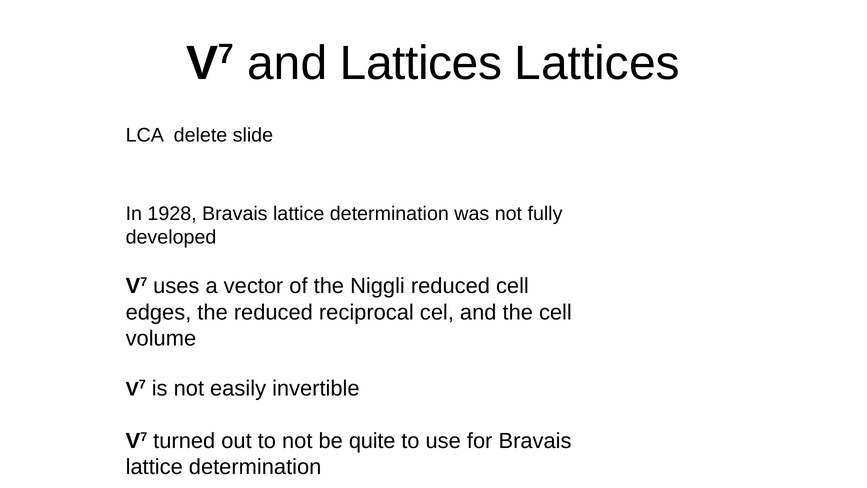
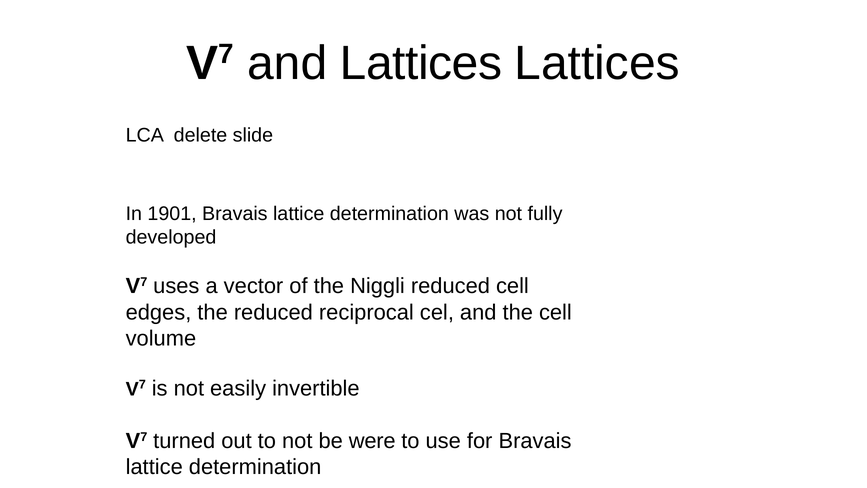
1928: 1928 -> 1901
quite: quite -> were
